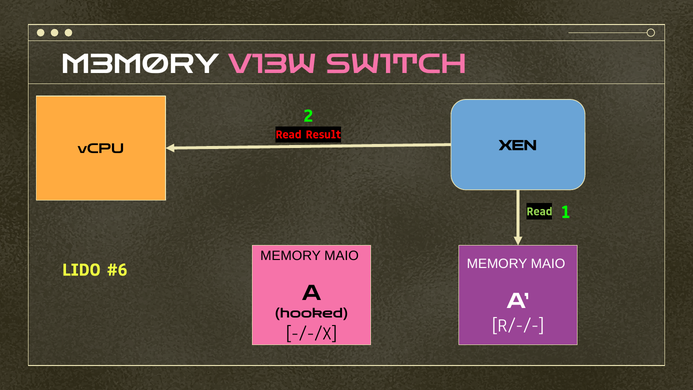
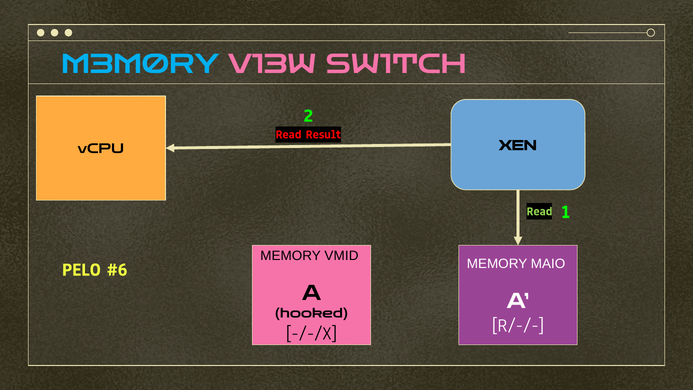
M3M0RY colour: white -> light blue
MAIO at (342, 256): MAIO -> VMID
LIDO: LIDO -> PELO
